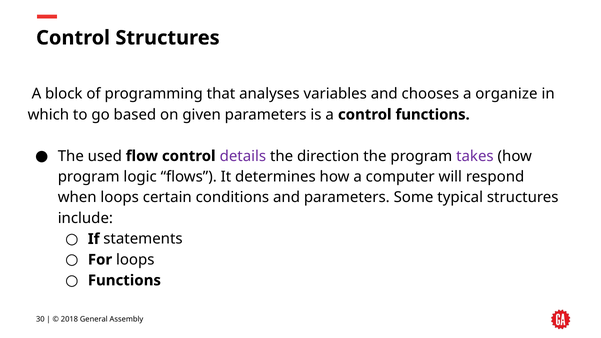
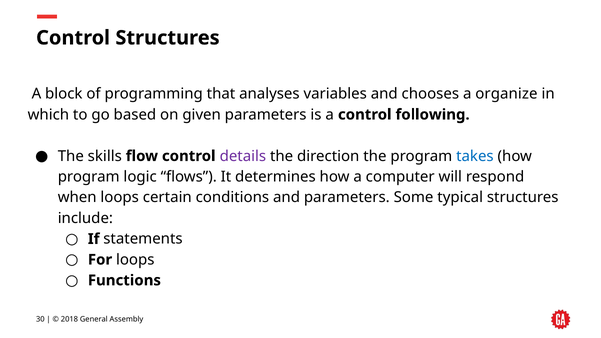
control functions: functions -> following
used: used -> skills
takes colour: purple -> blue
